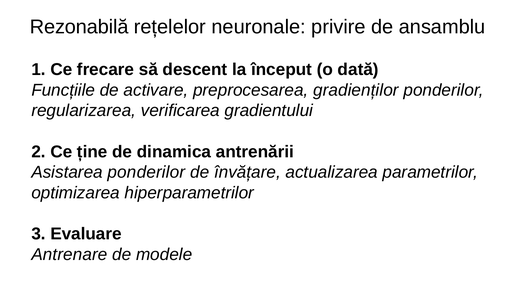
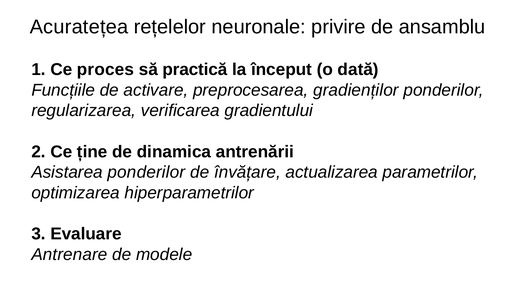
Rezonabilă: Rezonabilă -> Acuratețea
frecare: frecare -> proces
descent: descent -> practică
